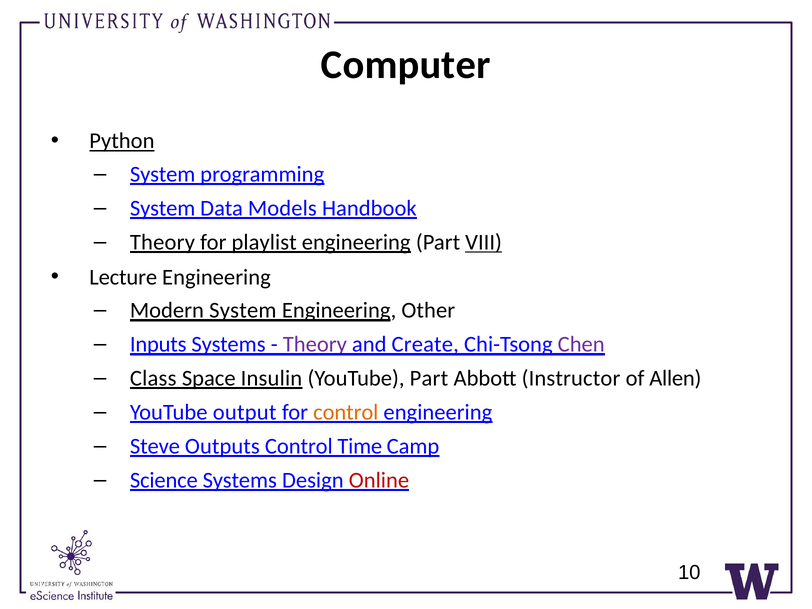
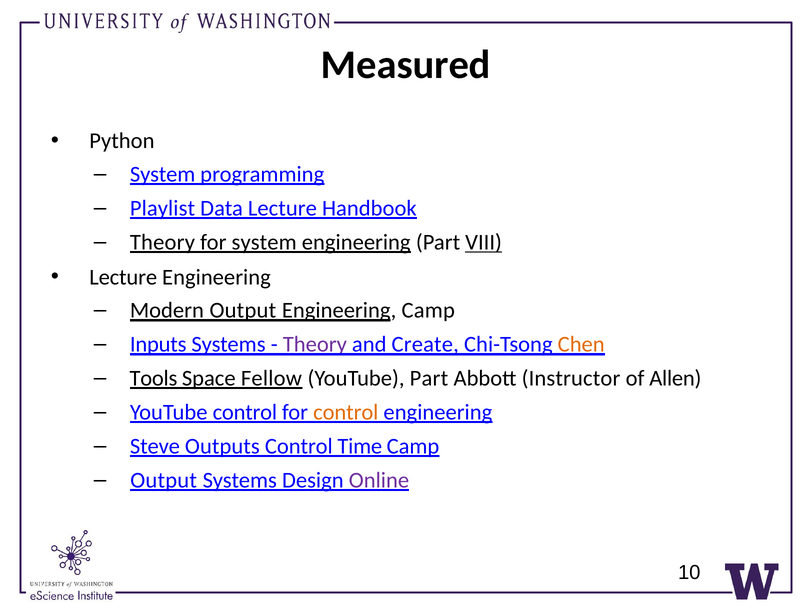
Computer: Computer -> Measured
Python underline: present -> none
System at (163, 208): System -> Playlist
Data Models: Models -> Lecture
for playlist: playlist -> system
Modern System: System -> Output
Engineering Other: Other -> Camp
Chen colour: purple -> orange
Class: Class -> Tools
Insulin: Insulin -> Fellow
YouTube output: output -> control
Science at (164, 480): Science -> Output
Online colour: red -> purple
